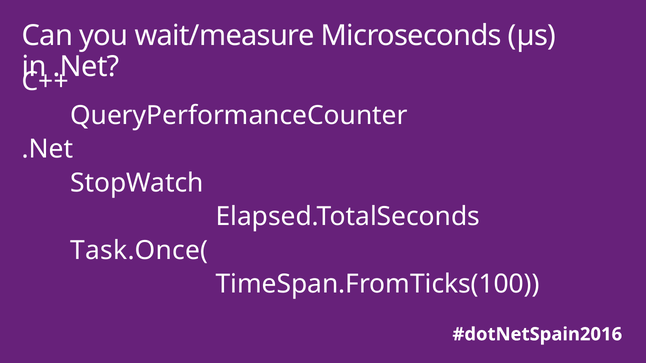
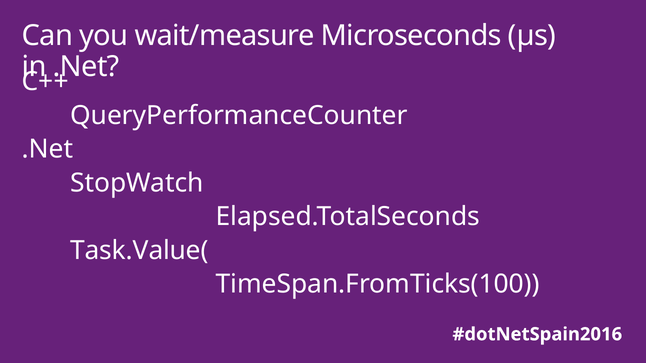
Task.Once(: Task.Once( -> Task.Value(
